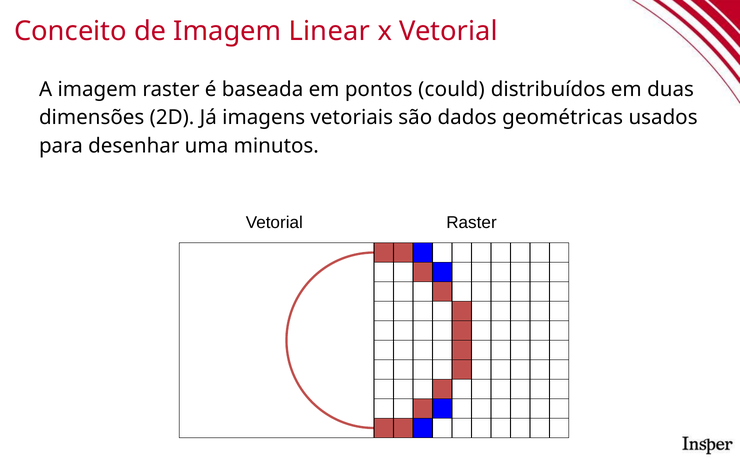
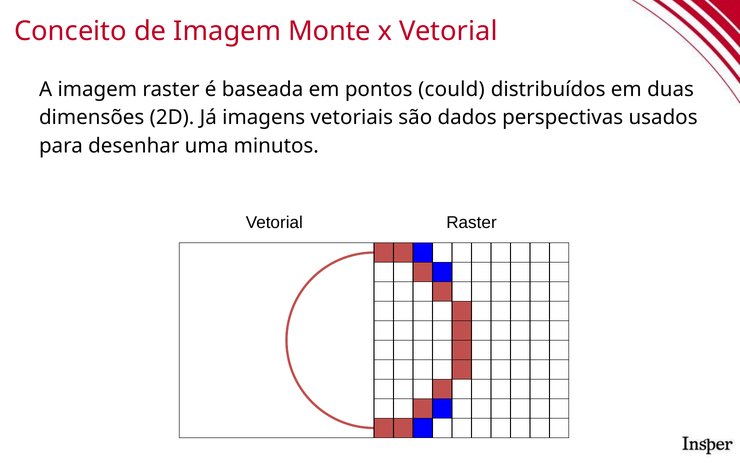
Linear: Linear -> Monte
geométricas: geométricas -> perspectivas
